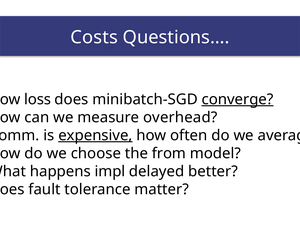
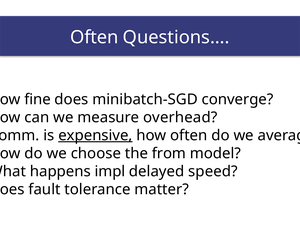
Costs at (94, 37): Costs -> Often
loss: loss -> fine
converge underline: present -> none
better: better -> speed
